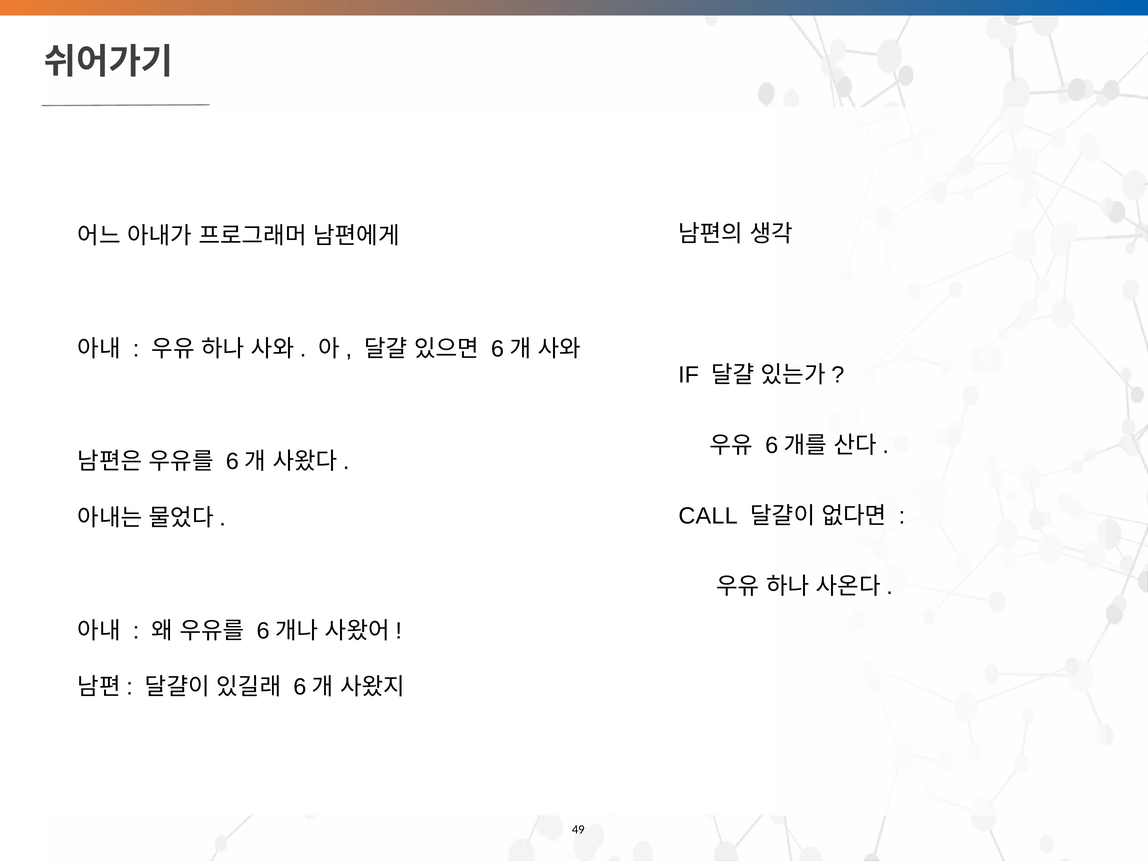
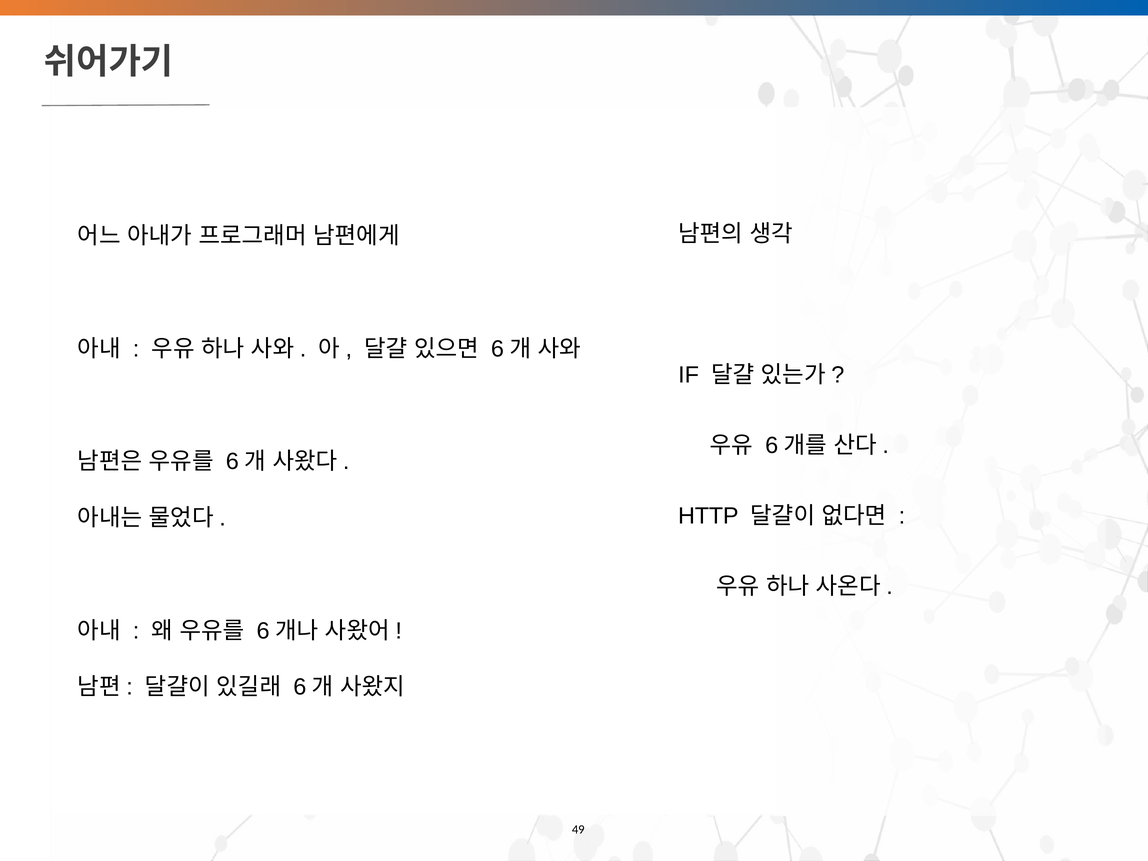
CALL: CALL -> HTTP
